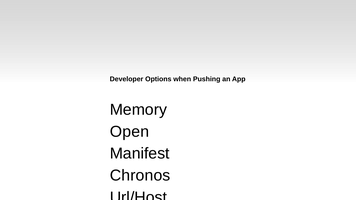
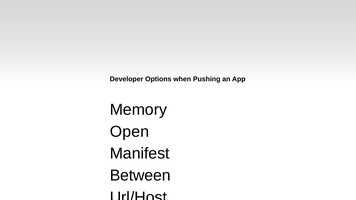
Chronos: Chronos -> Between
